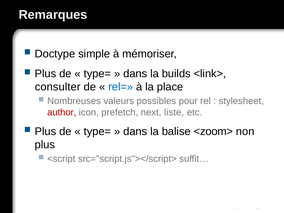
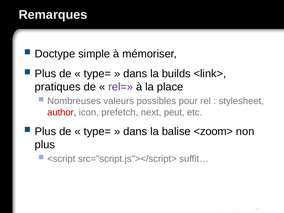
consulter: consulter -> pratiques
rel= colour: blue -> purple
liste: liste -> peut
